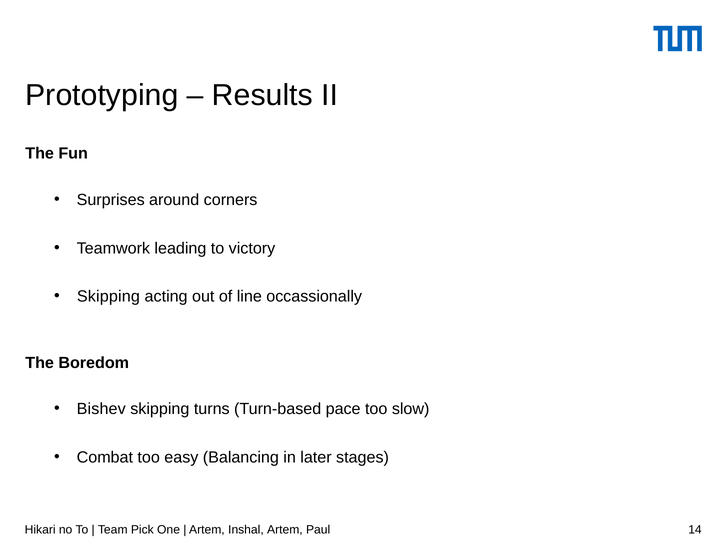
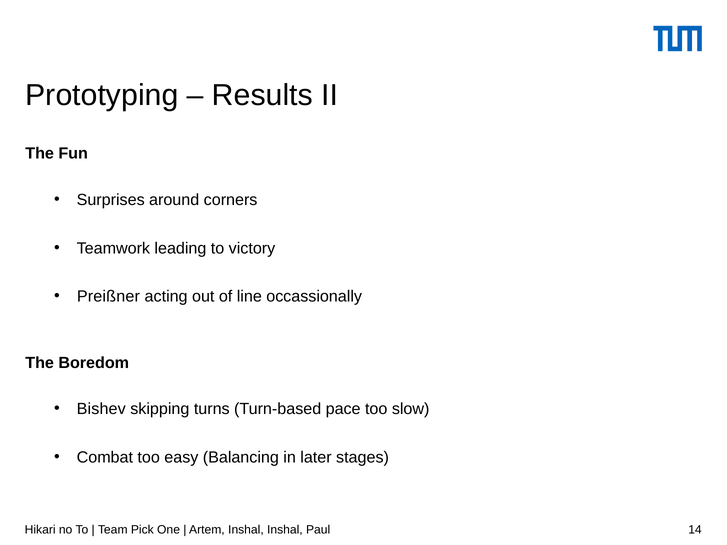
Skipping at (108, 297): Skipping -> Preißner
Inshal Artem: Artem -> Inshal
